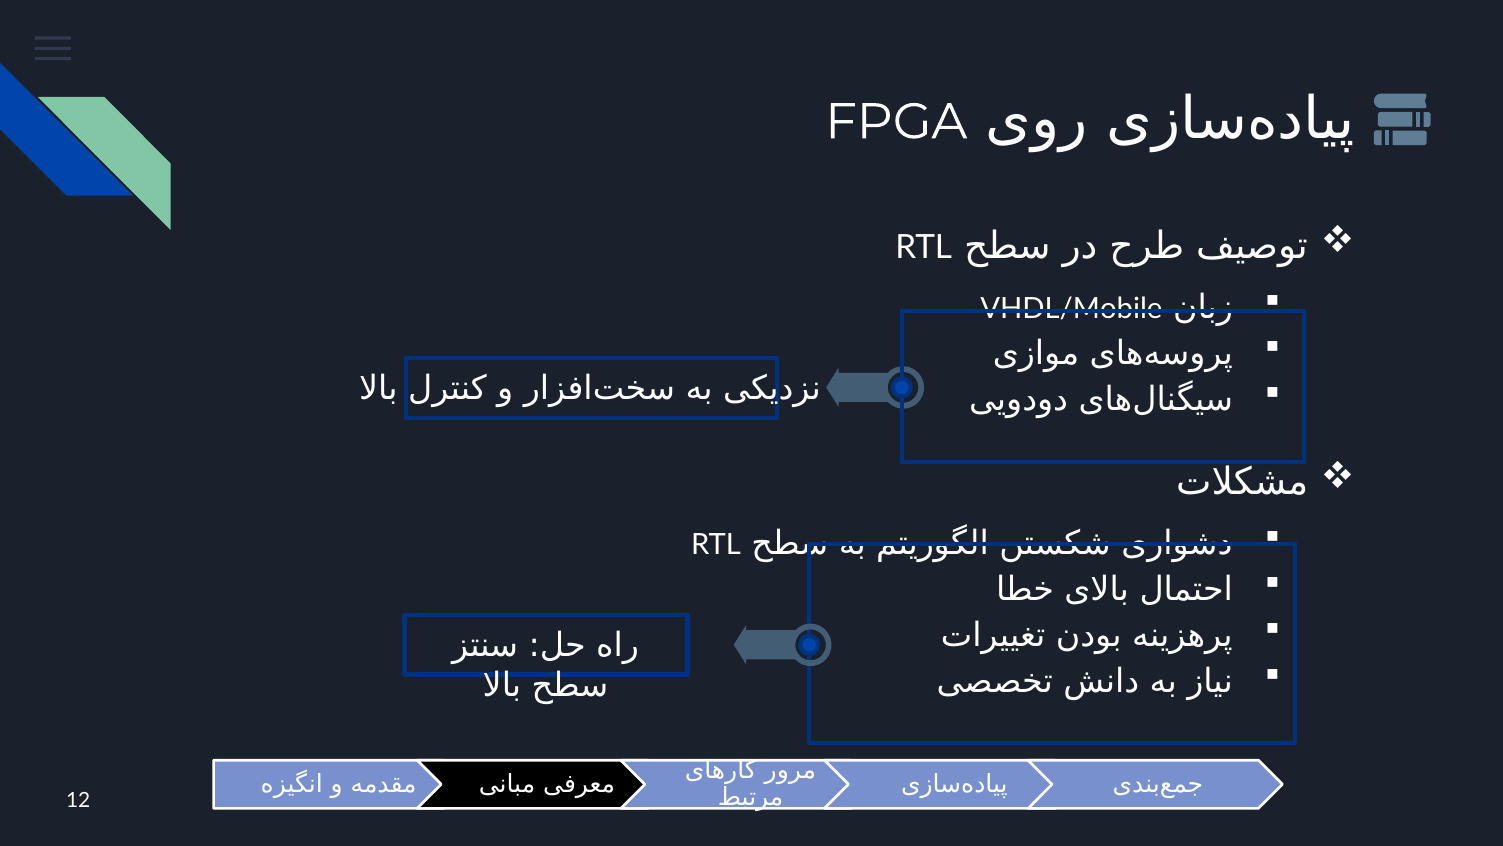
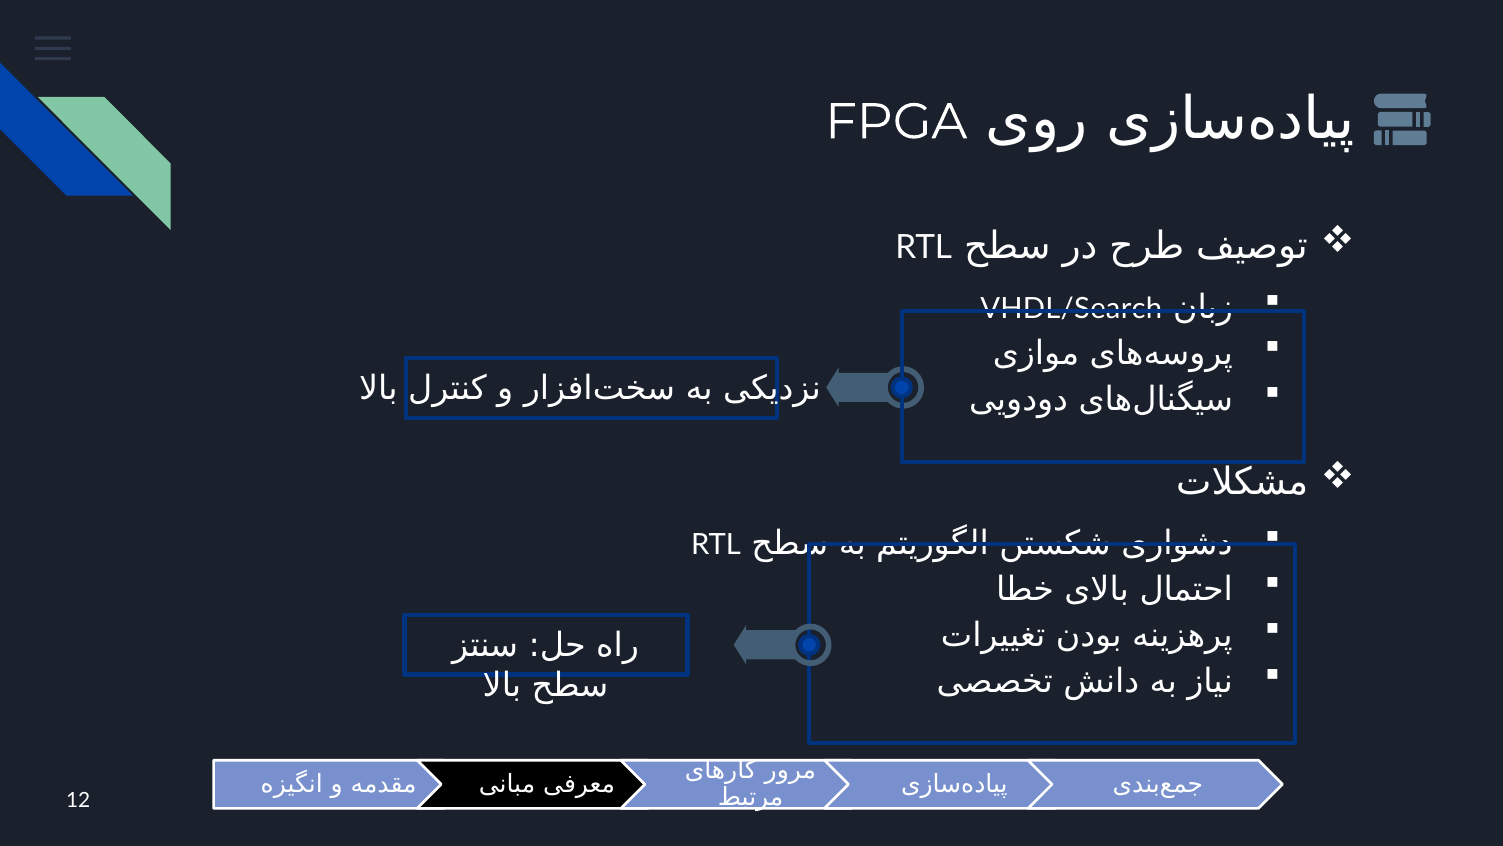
VHDL/Mobile: VHDL/Mobile -> VHDL/Search
